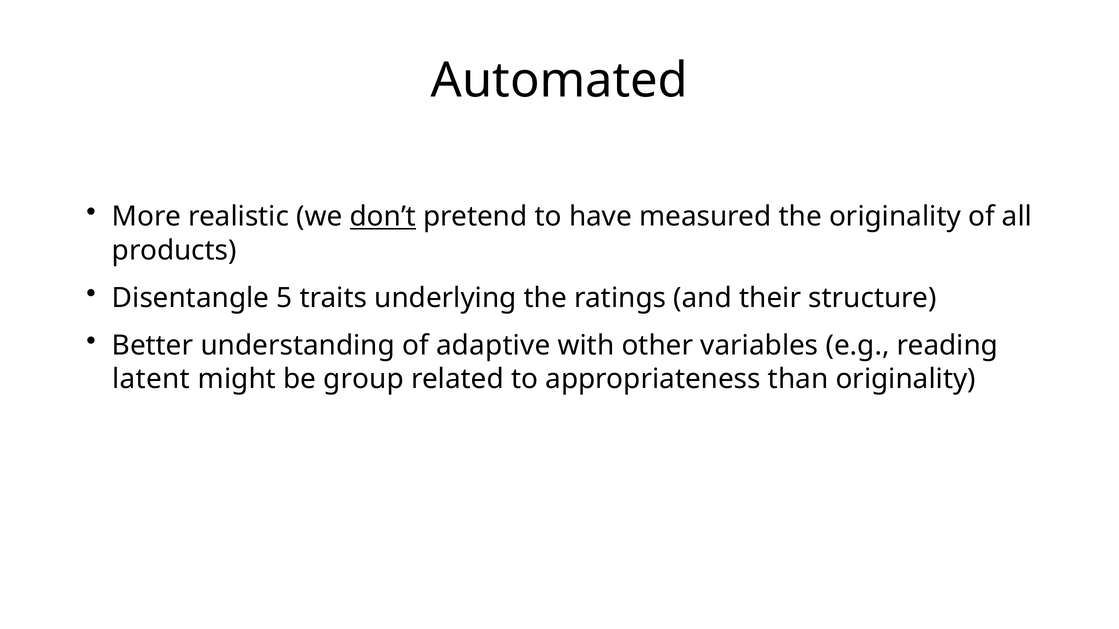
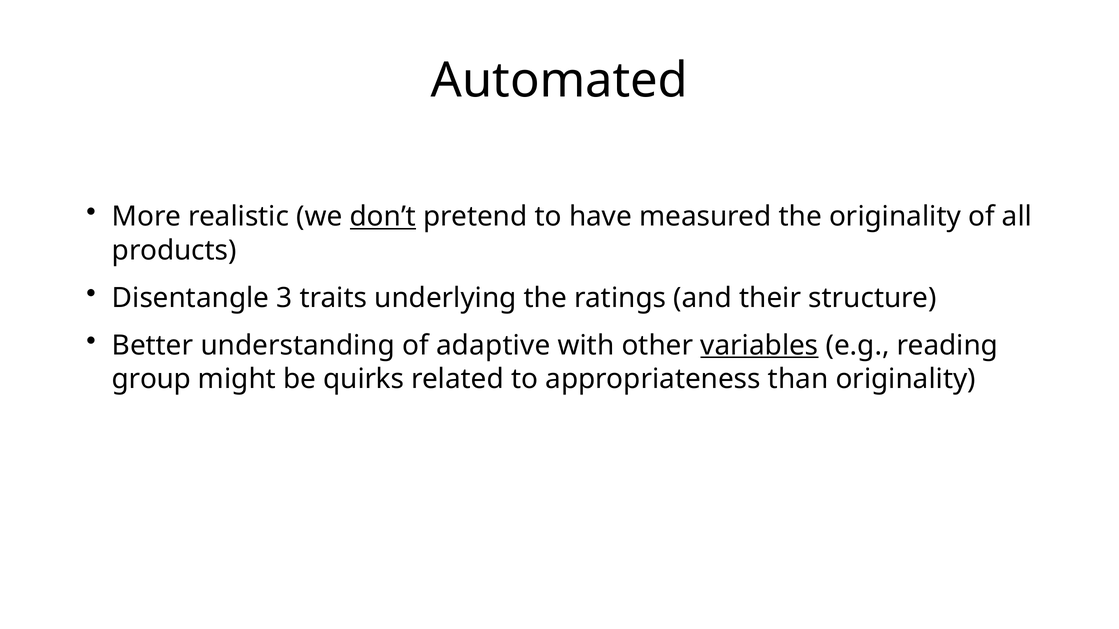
5: 5 -> 3
variables underline: none -> present
latent: latent -> group
group: group -> quirks
